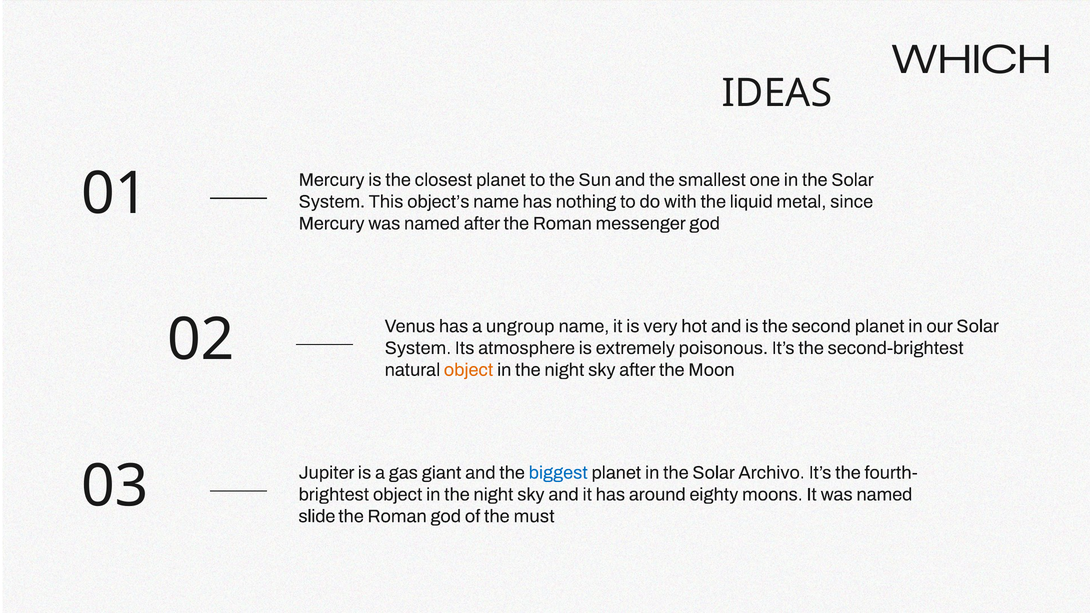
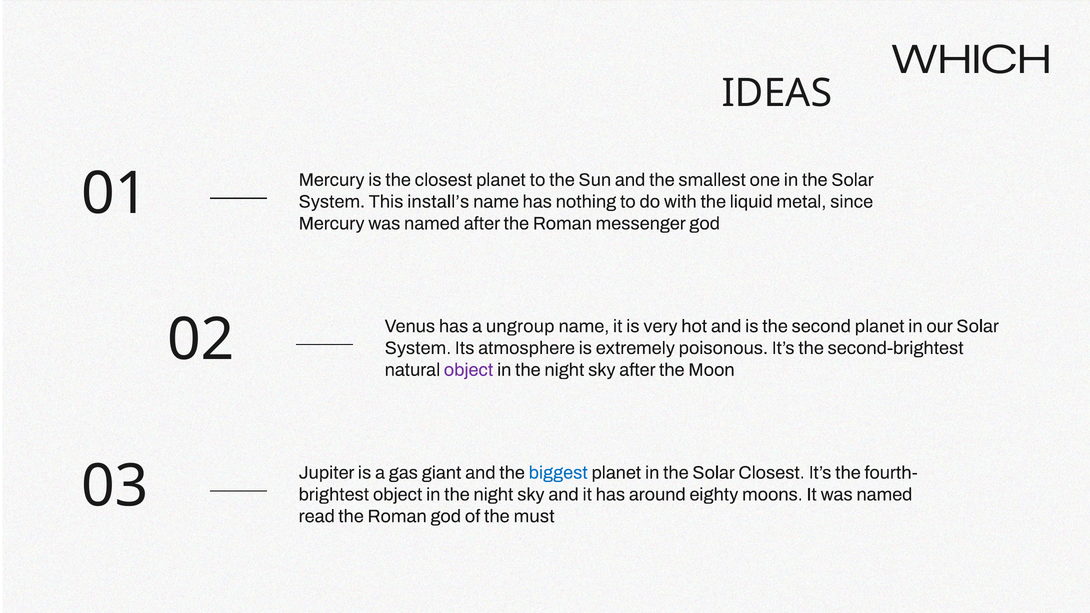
object’s: object’s -> install’s
object at (469, 370) colour: orange -> purple
Solar Archivo: Archivo -> Closest
slide: slide -> read
